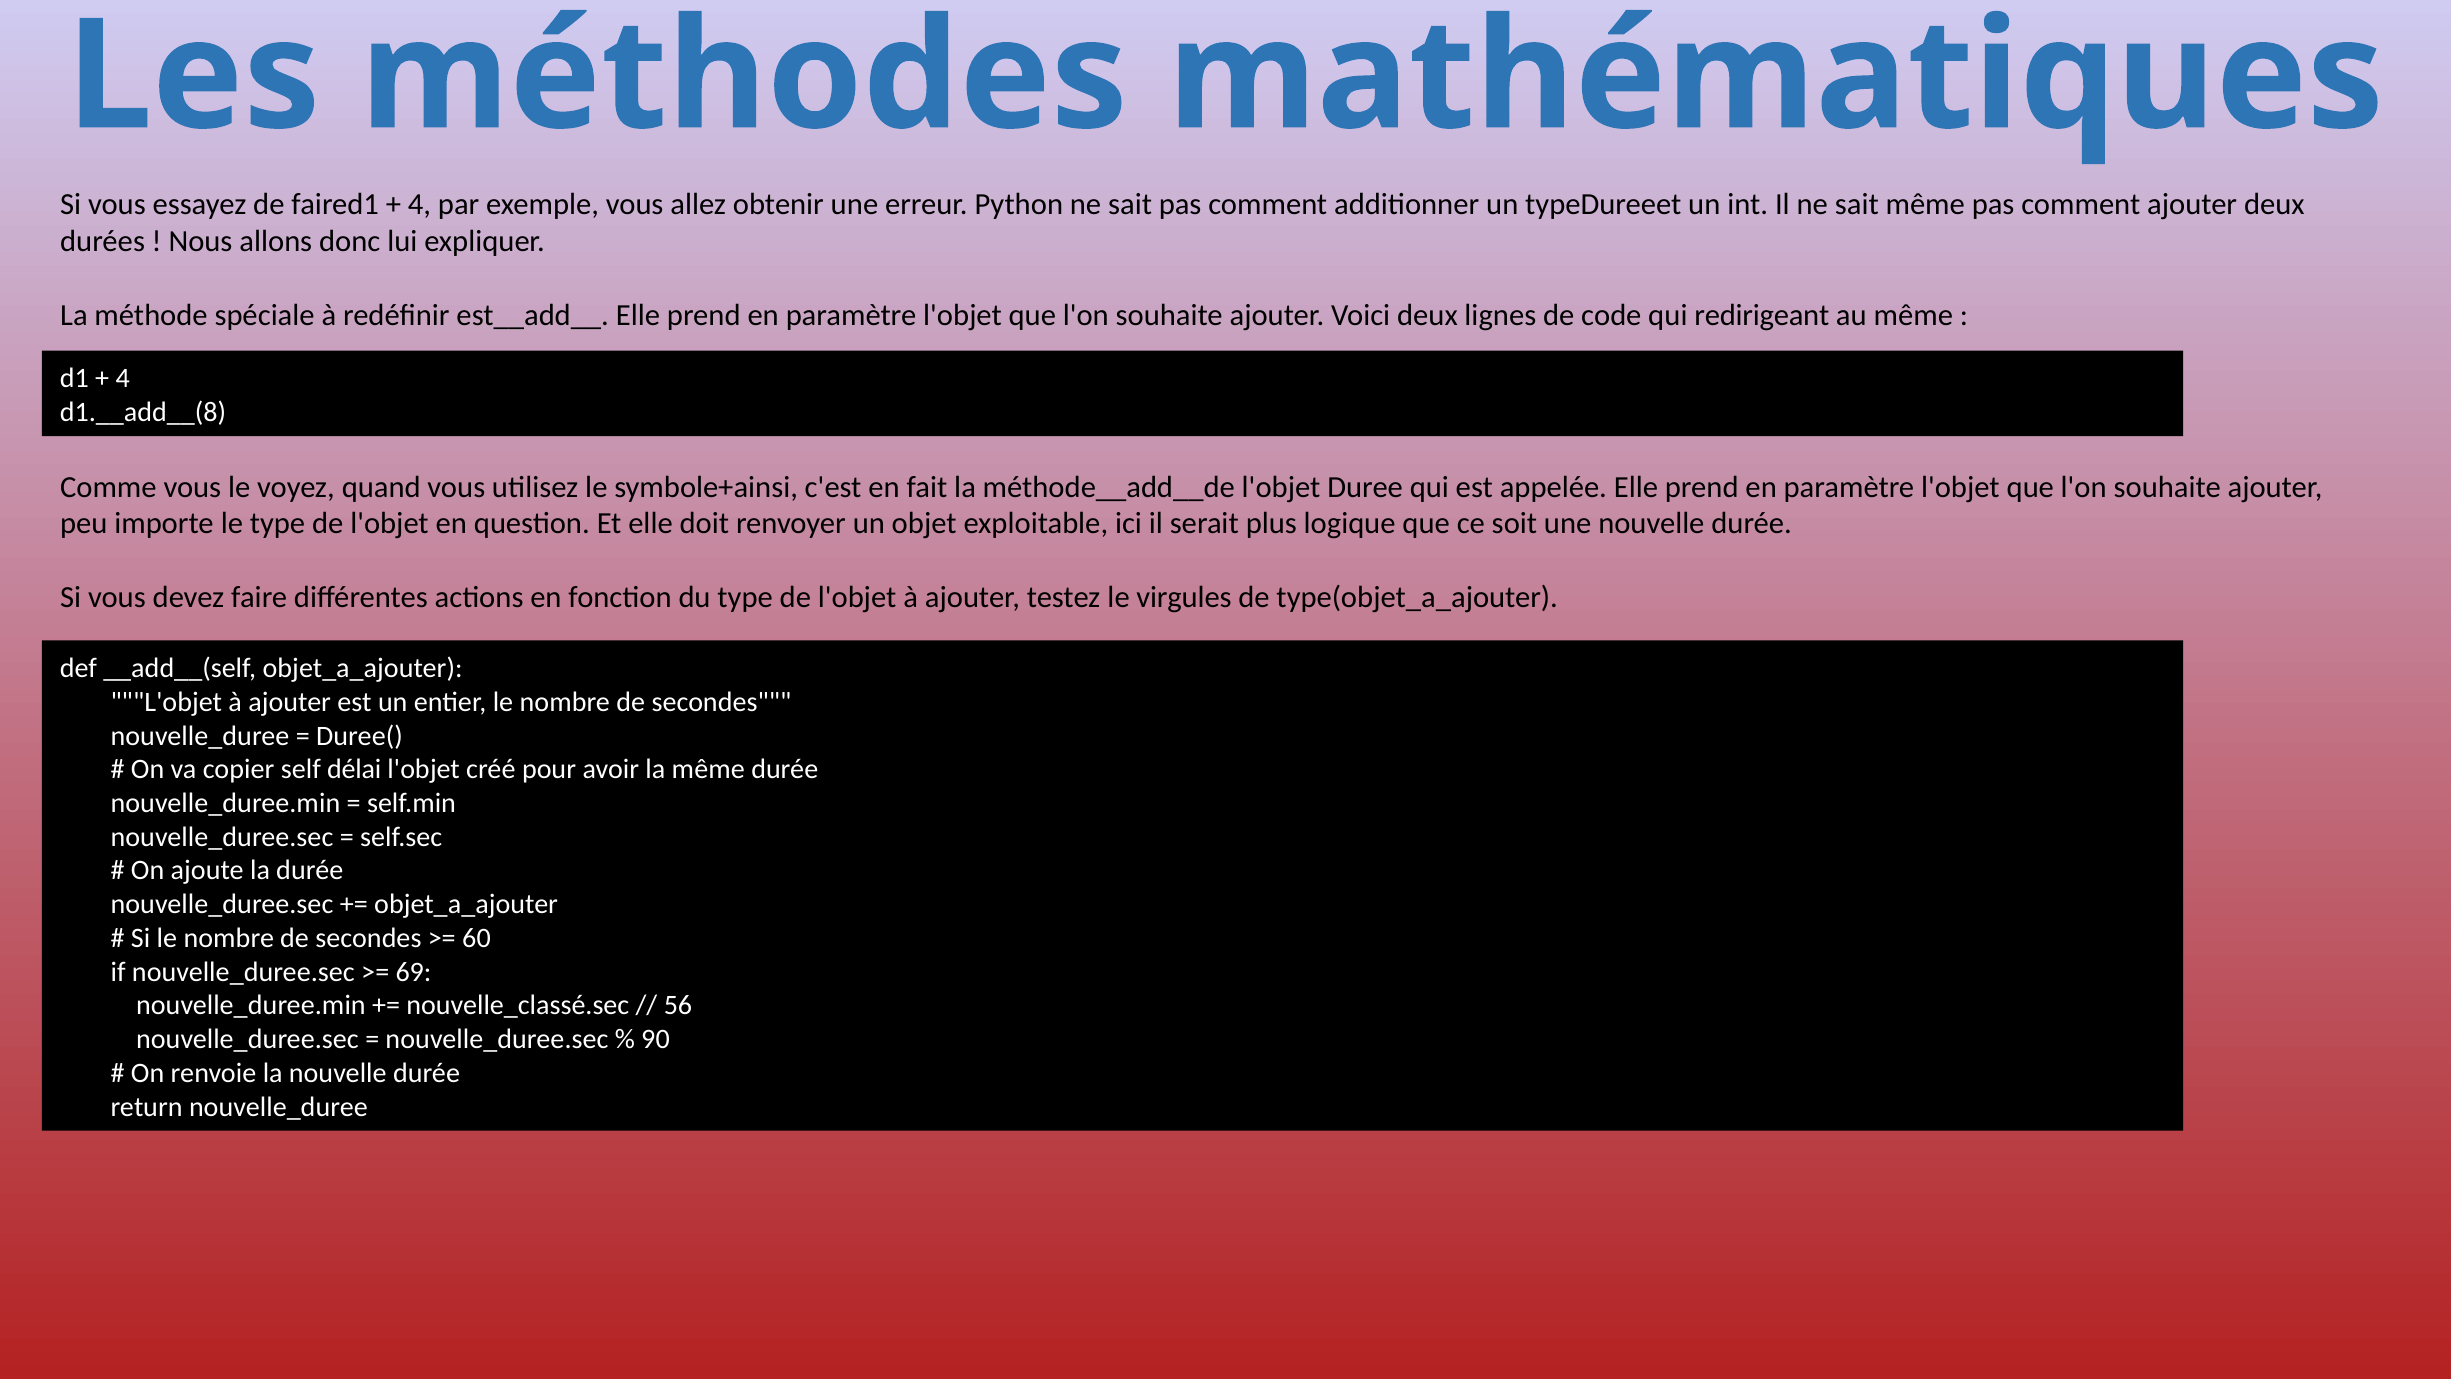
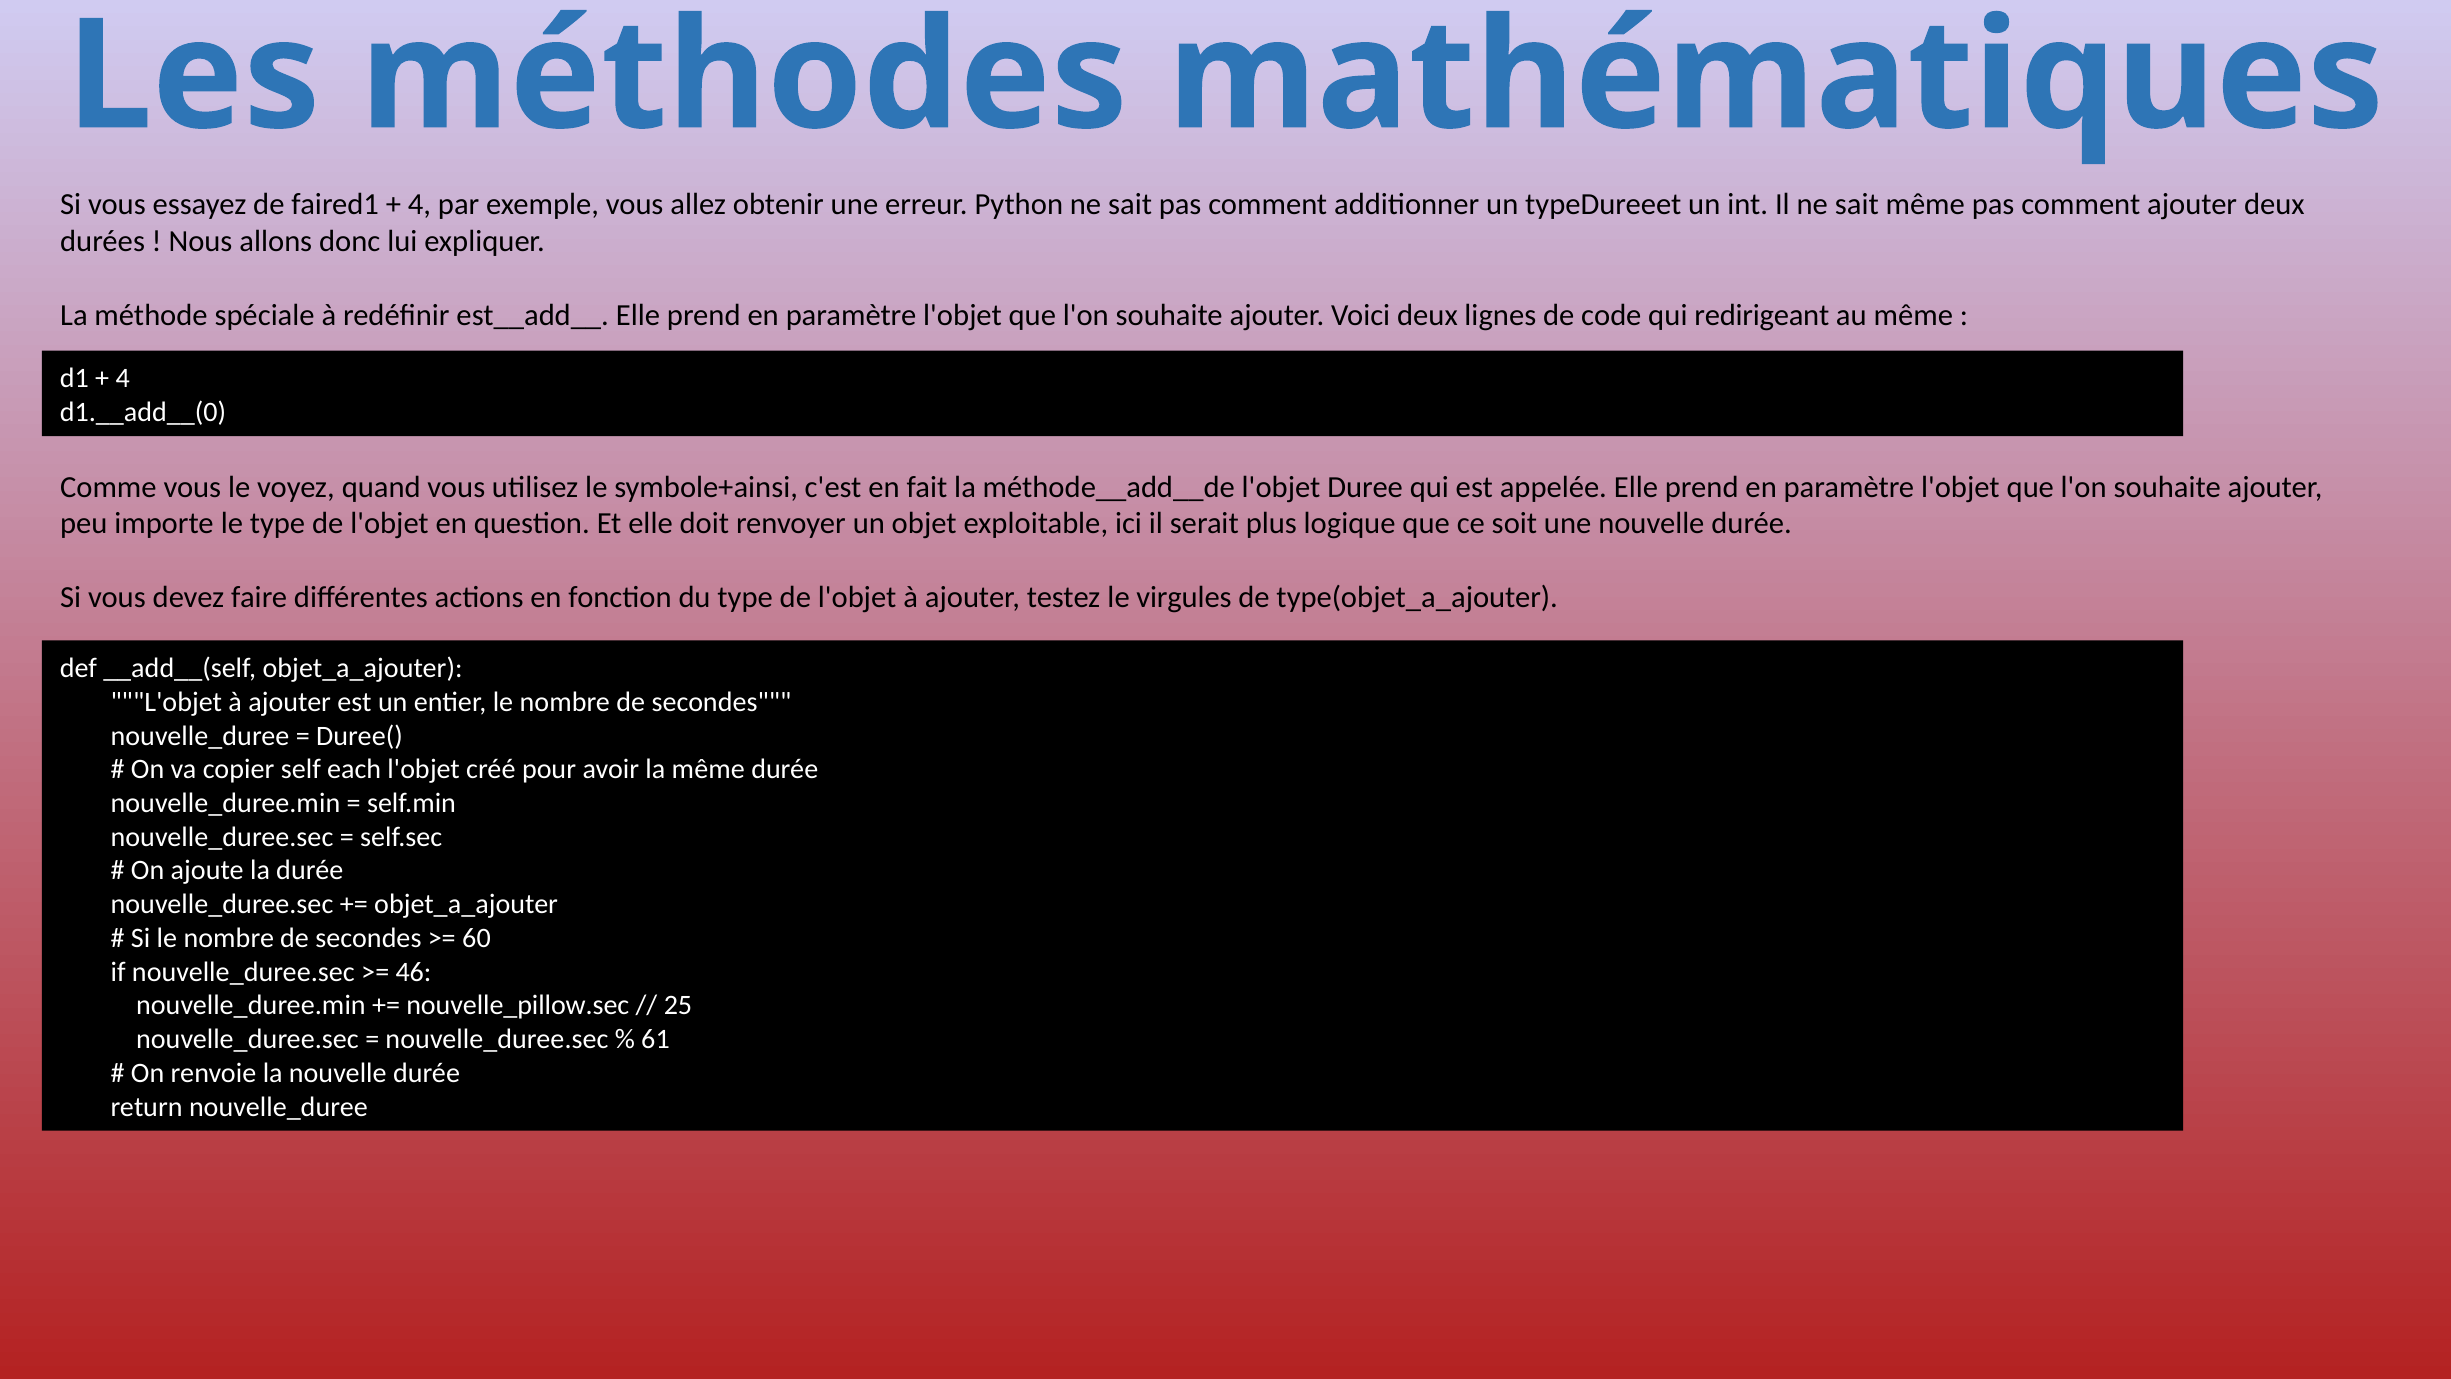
d1.__add__(8: d1.__add__(8 -> d1.__add__(0
délai: délai -> each
69: 69 -> 46
nouvelle_classé.sec: nouvelle_classé.sec -> nouvelle_pillow.sec
56: 56 -> 25
90: 90 -> 61
